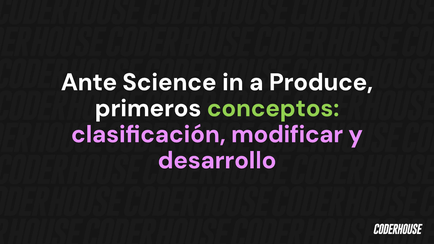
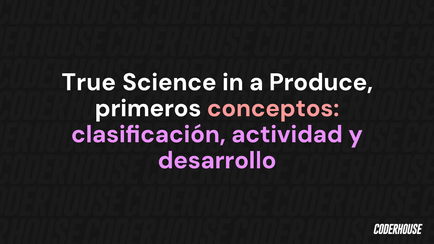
Ante: Ante -> True
conceptos colour: light green -> pink
modificar: modificar -> actividad
